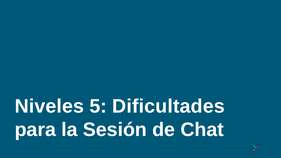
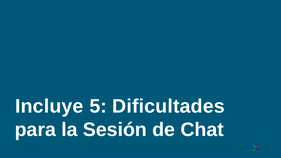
Niveles: Niveles -> Incluye
